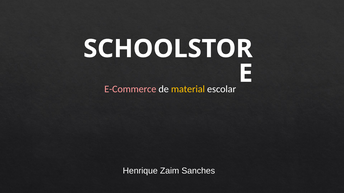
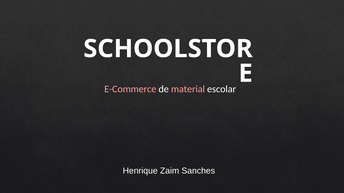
material colour: yellow -> pink
